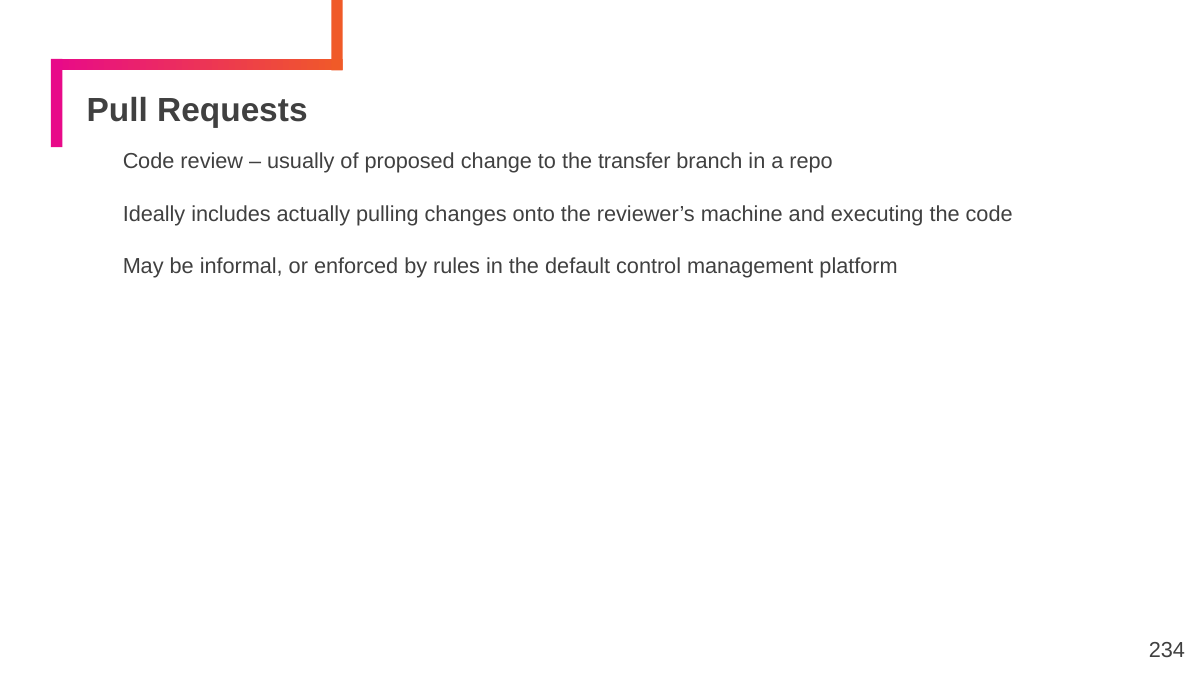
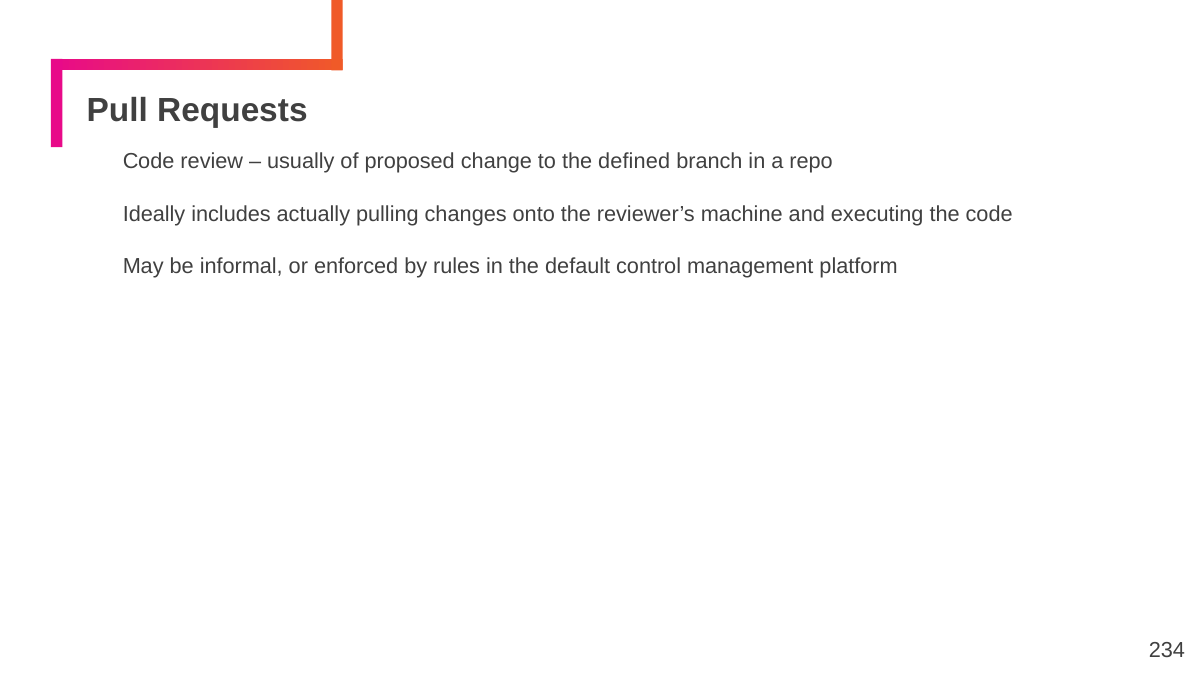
transfer: transfer -> defined
